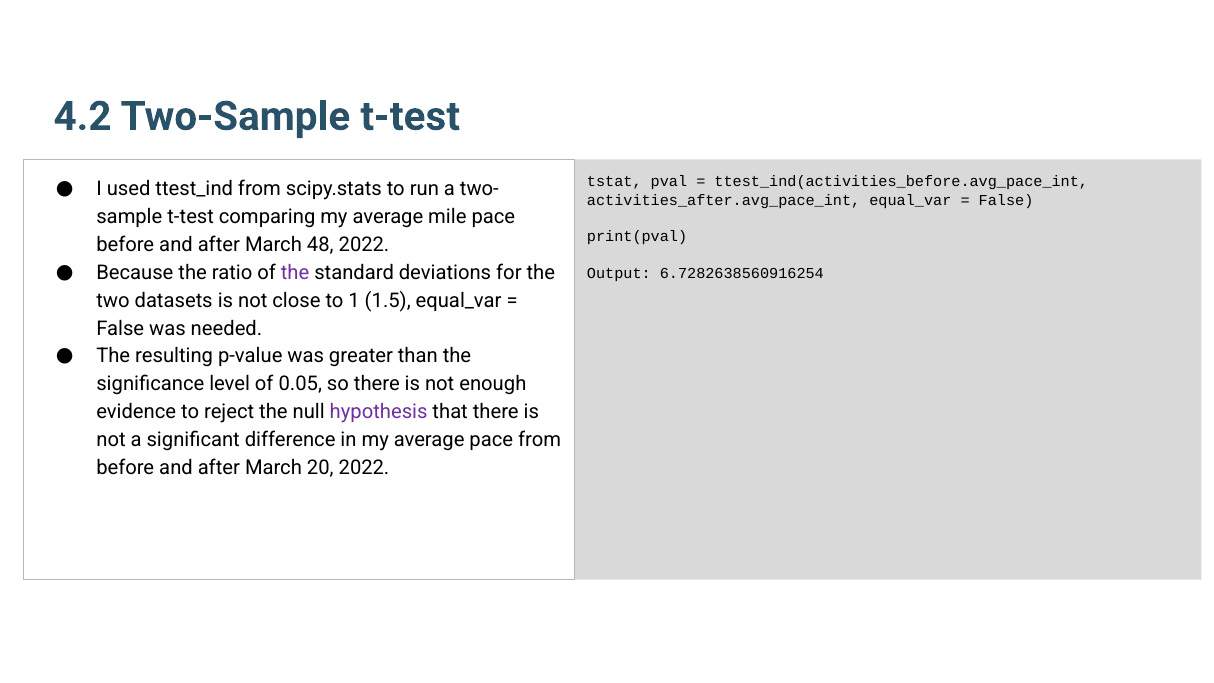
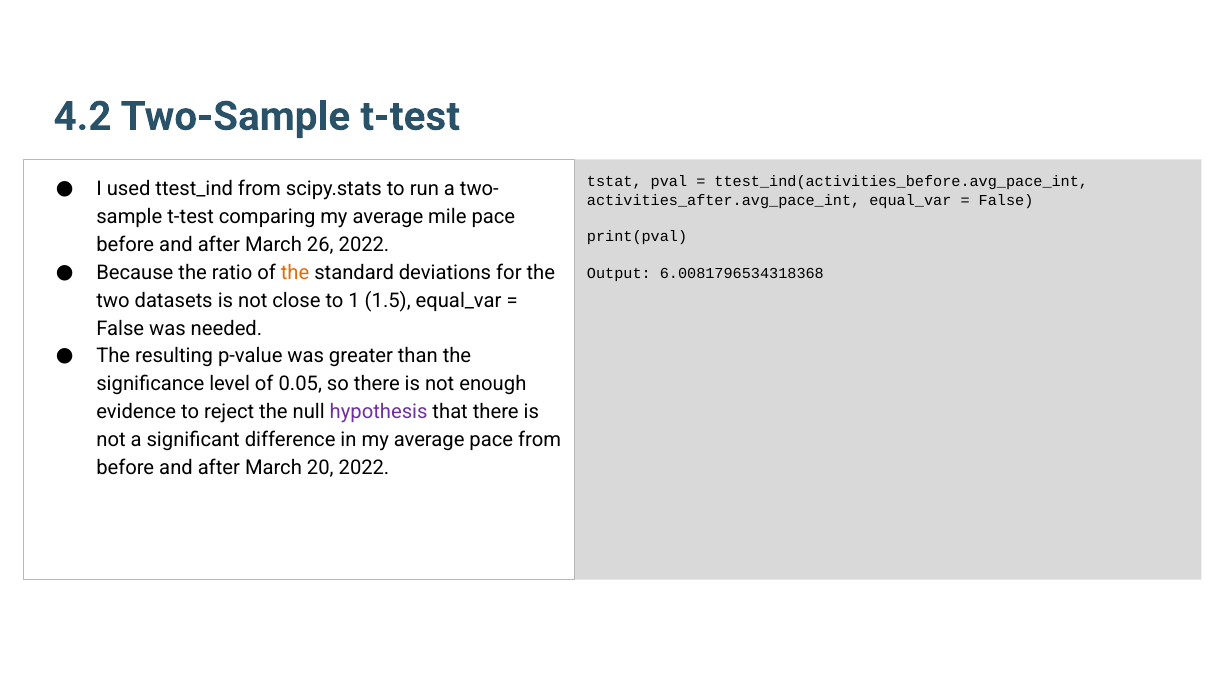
48: 48 -> 26
the at (295, 273) colour: purple -> orange
6.7282638560916254: 6.7282638560916254 -> 6.0081796534318368
